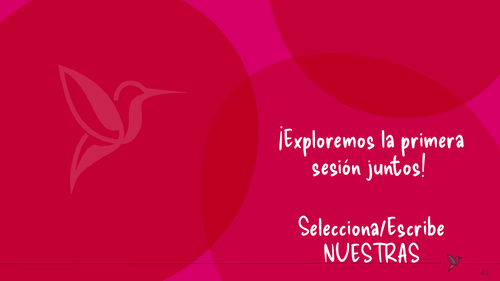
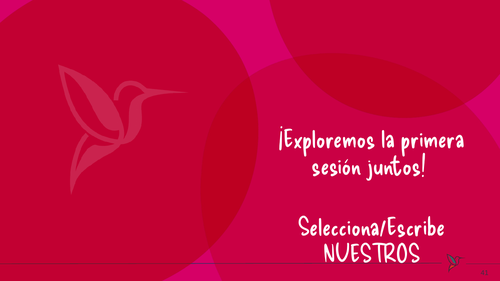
NUESTRAS: NUESTRAS -> NUESTROS
